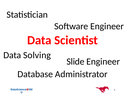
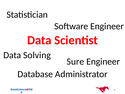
Slide: Slide -> Sure
